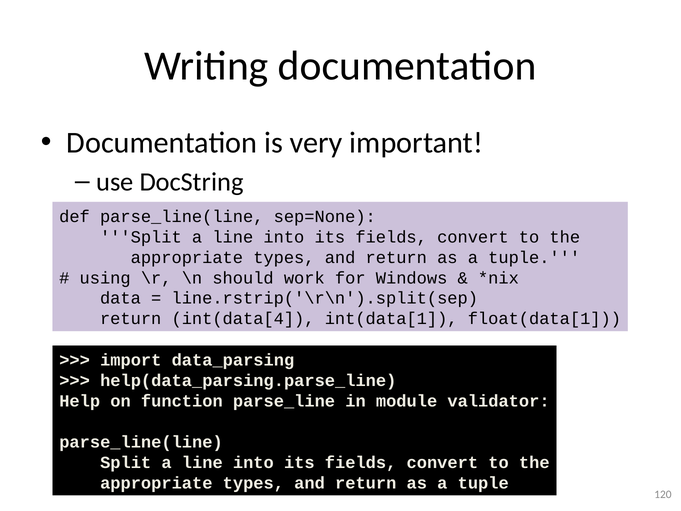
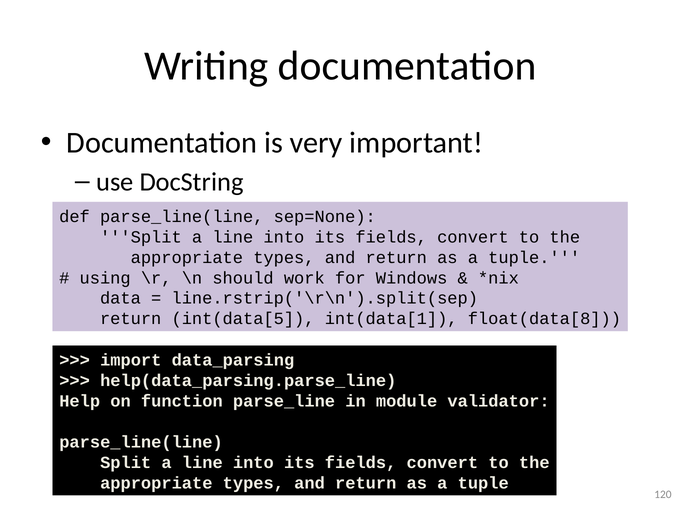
int(data[4: int(data[4 -> int(data[5
float(data[1: float(data[1 -> float(data[8
